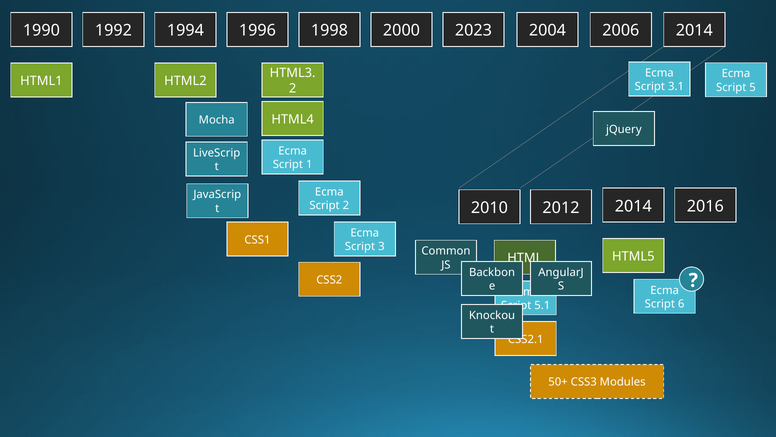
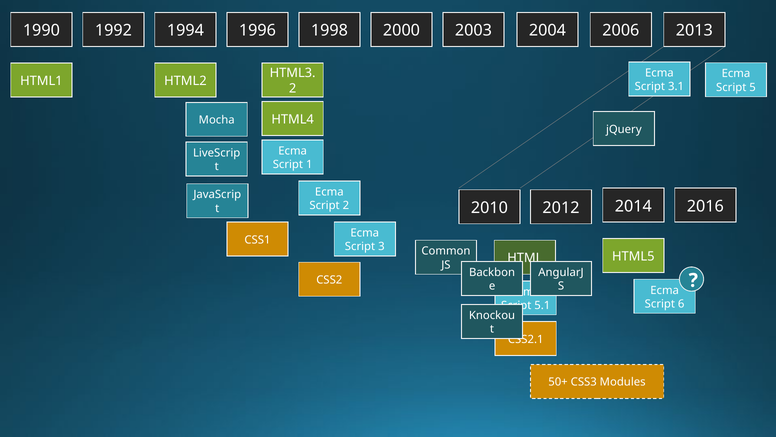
2023: 2023 -> 2003
2006 2014: 2014 -> 2013
